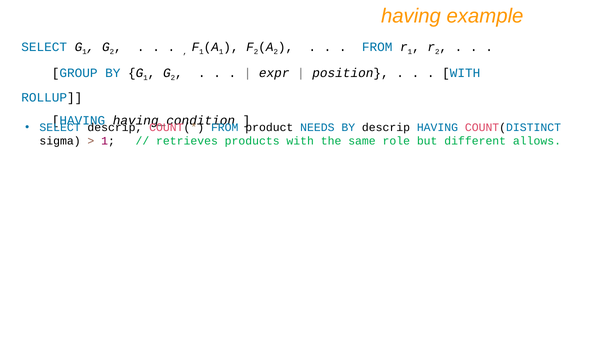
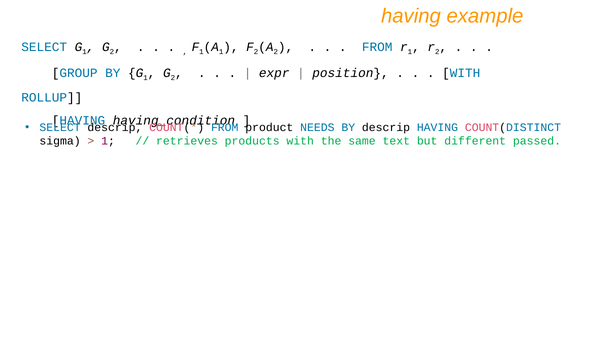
role: role -> text
allows: allows -> passed
